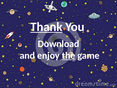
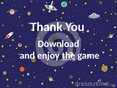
Thank underline: present -> none
